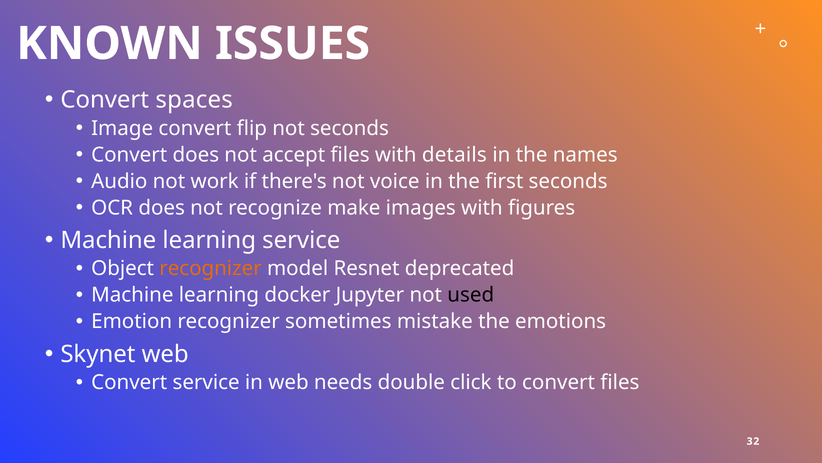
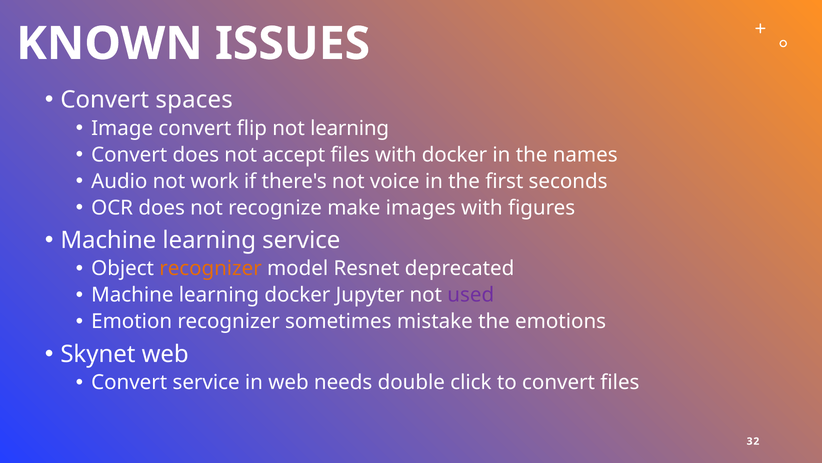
not seconds: seconds -> learning
with details: details -> docker
used colour: black -> purple
